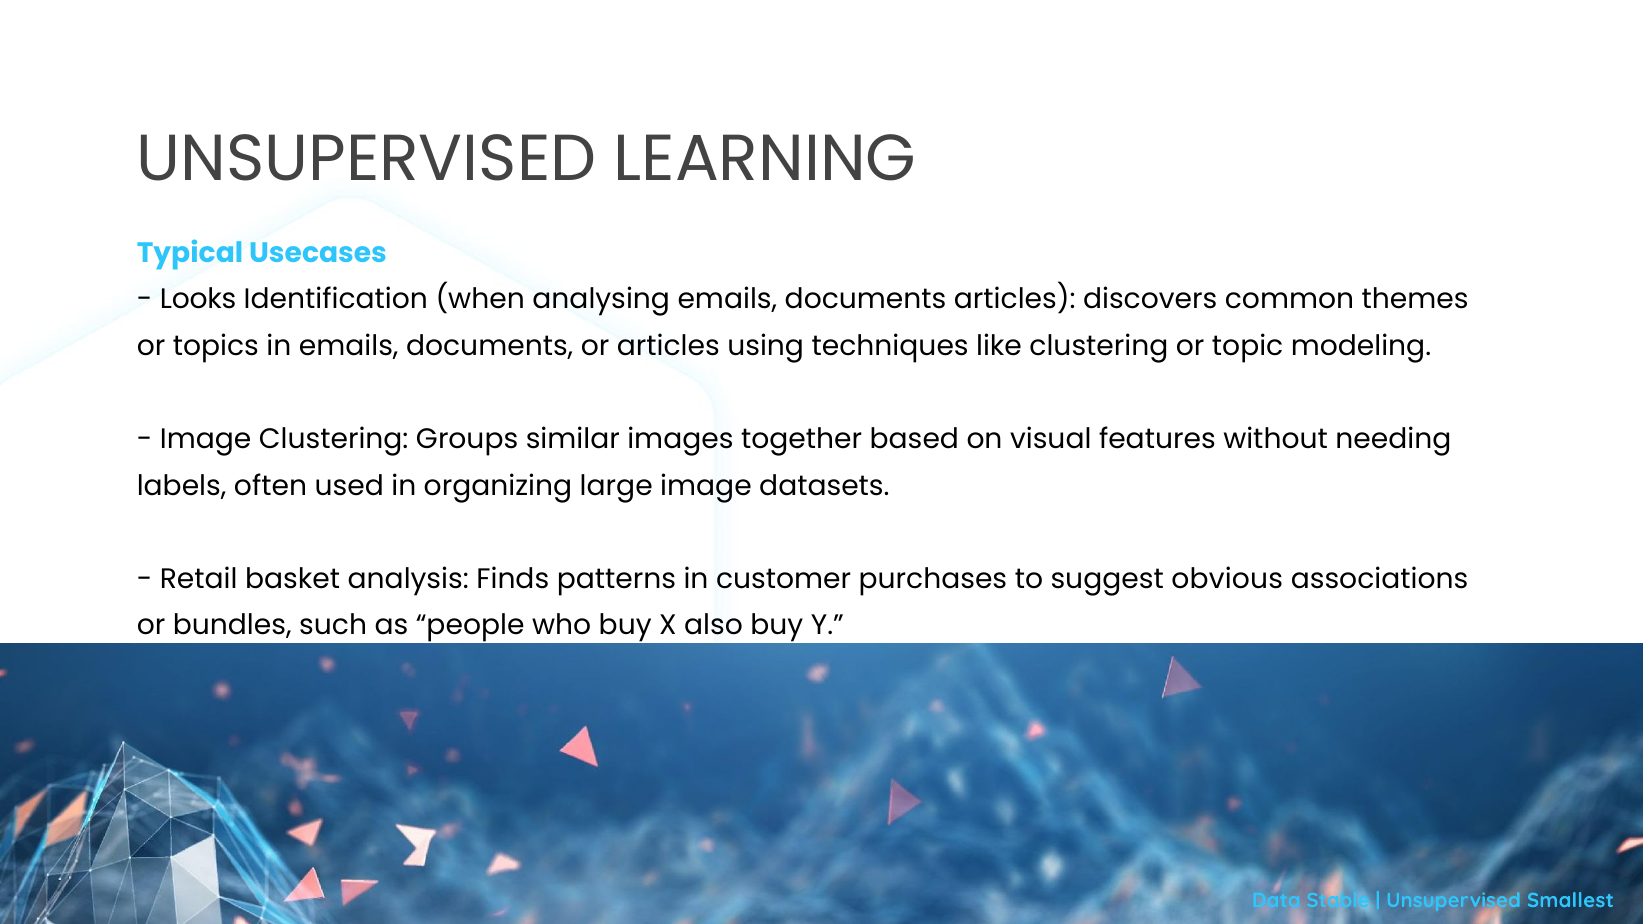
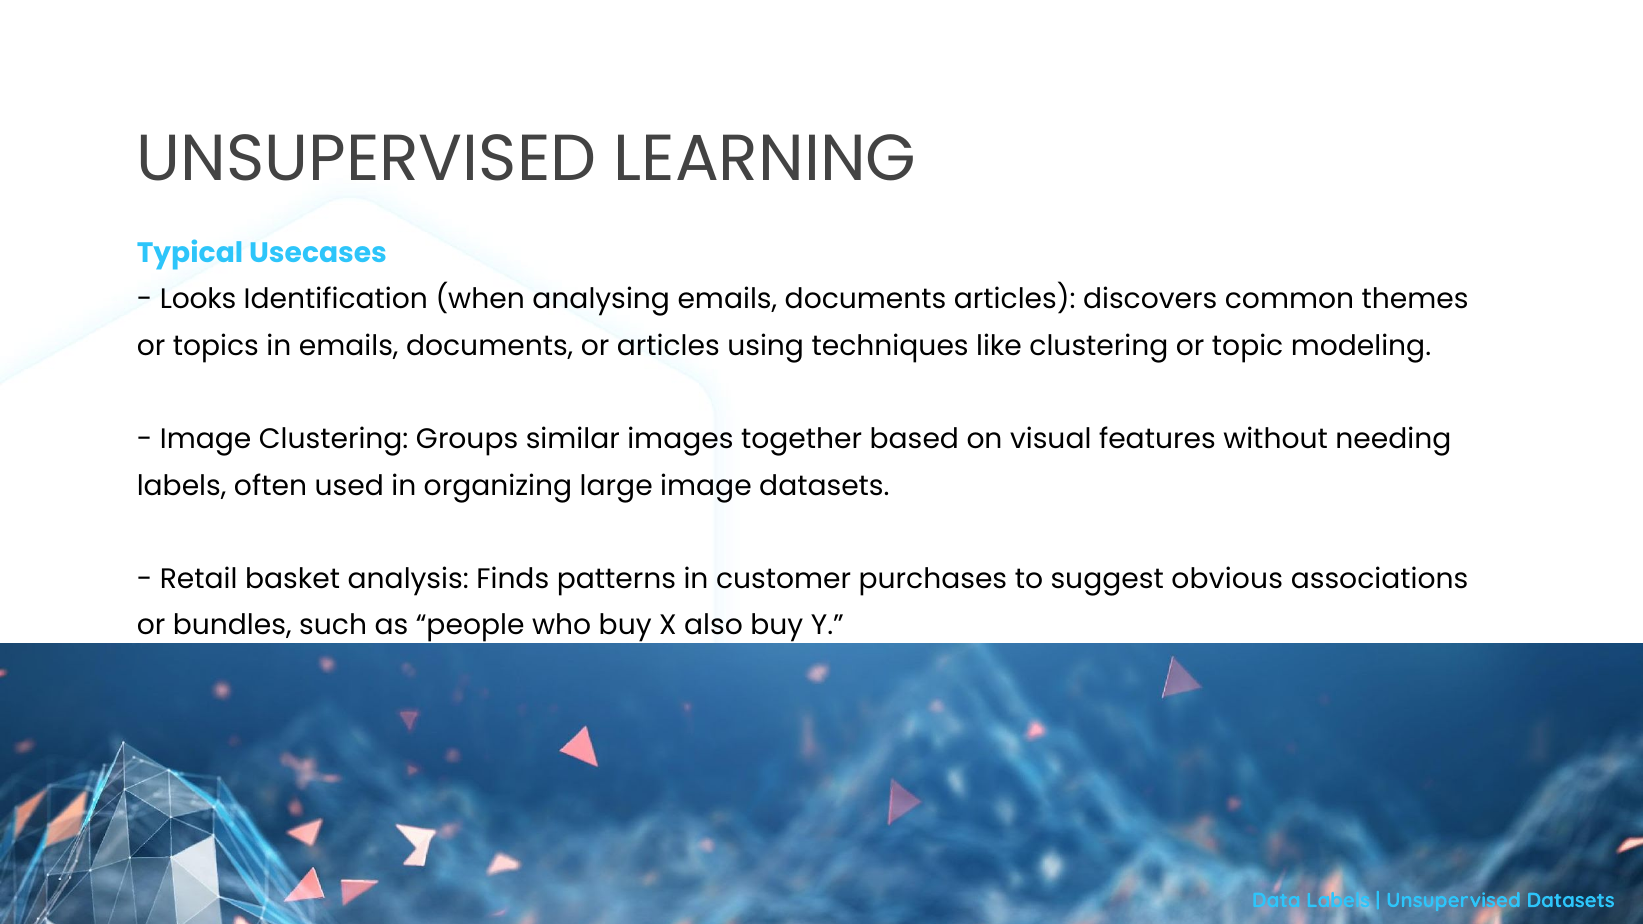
Data Stable: Stable -> Labels
Unsupervised Smallest: Smallest -> Datasets
